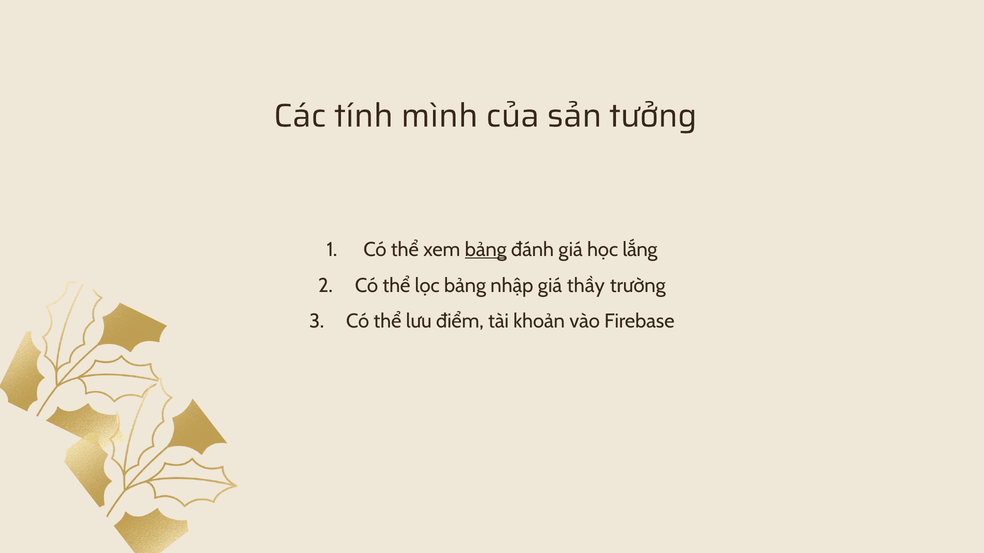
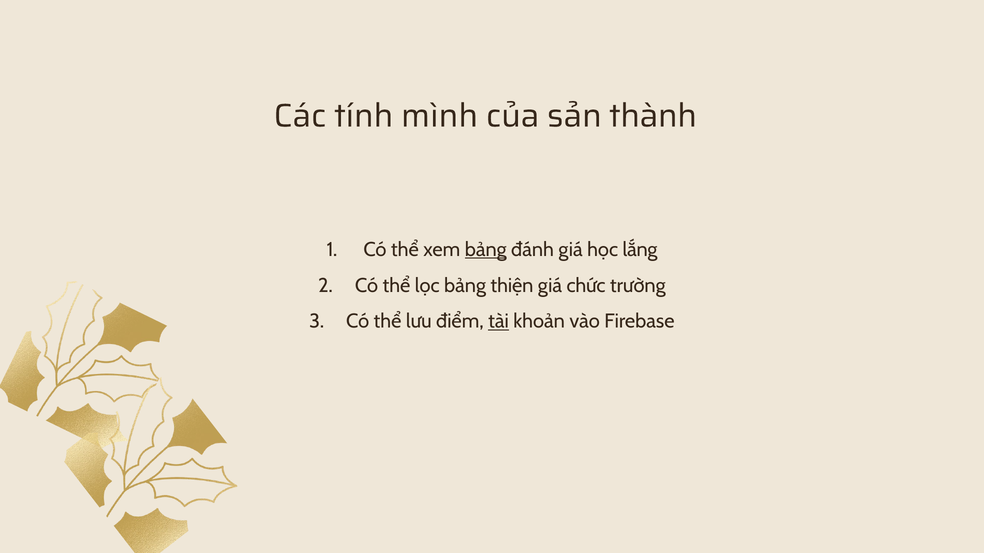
tưởng: tưởng -> thành
nhập: nhập -> thiện
thầy: thầy -> chức
tài underline: none -> present
